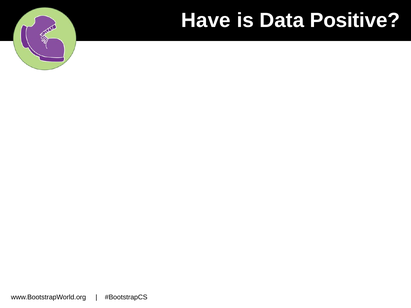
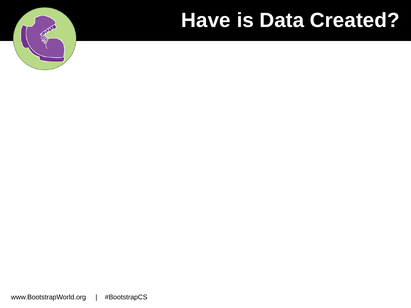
Positive: Positive -> Created
